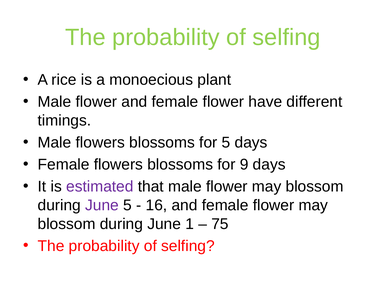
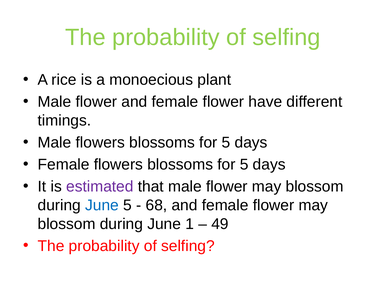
9 at (244, 165): 9 -> 5
June at (102, 206) colour: purple -> blue
16: 16 -> 68
75: 75 -> 49
